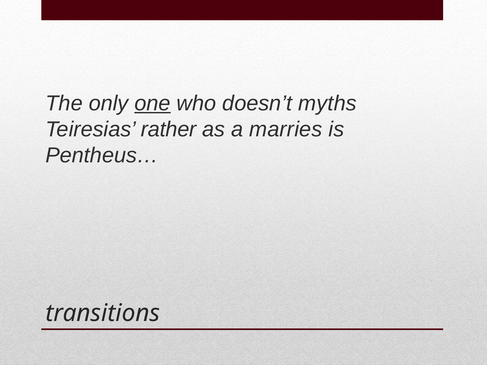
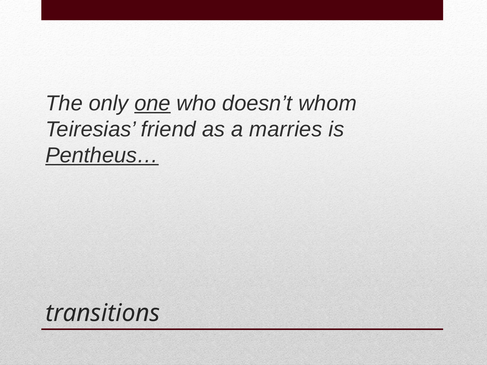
myths: myths -> whom
rather: rather -> friend
Pentheus… underline: none -> present
